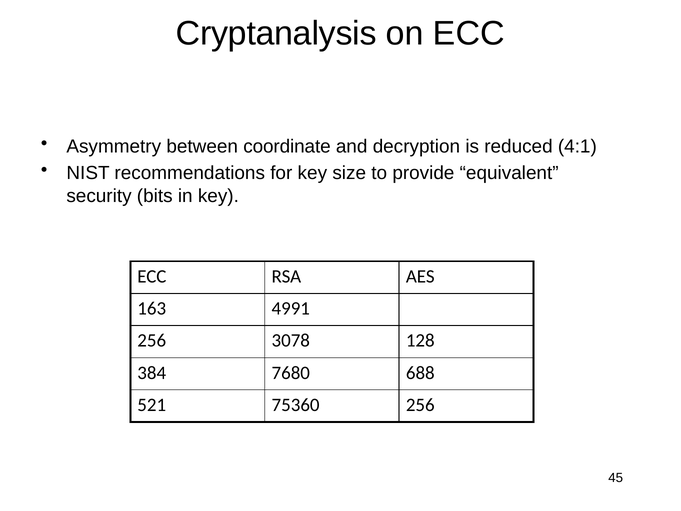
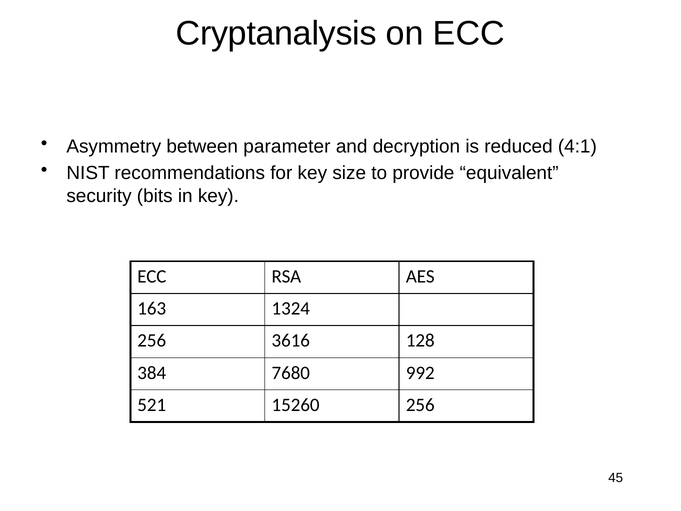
coordinate: coordinate -> parameter
4991: 4991 -> 1324
3078: 3078 -> 3616
688: 688 -> 992
75360: 75360 -> 15260
